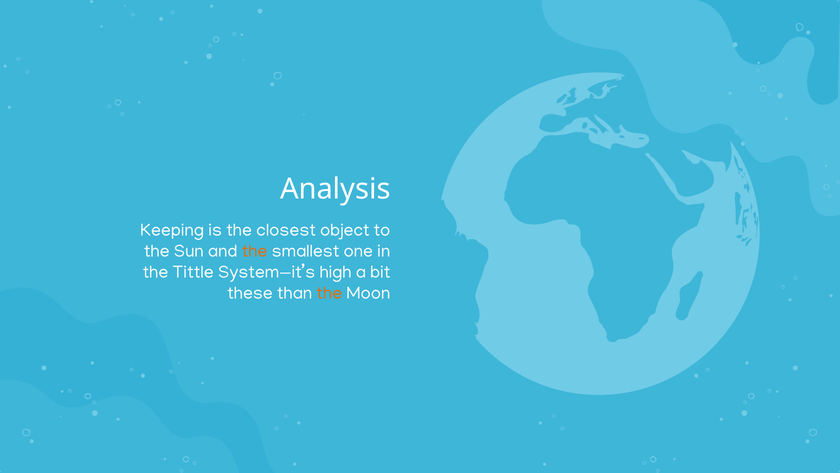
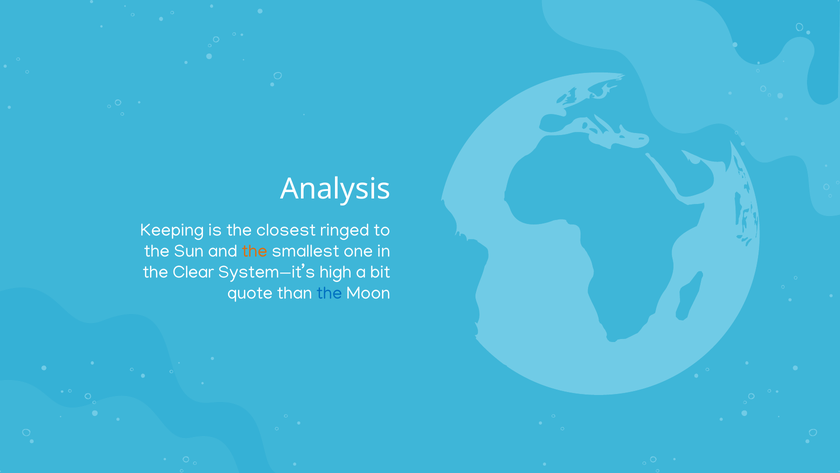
object: object -> ringed
Tittle: Tittle -> Clear
these: these -> quote
the at (329, 293) colour: orange -> blue
